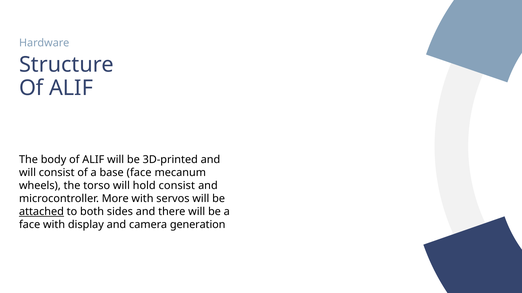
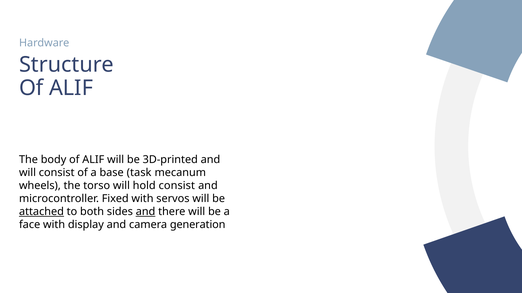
base face: face -> task
More: More -> Fixed
and at (146, 212) underline: none -> present
